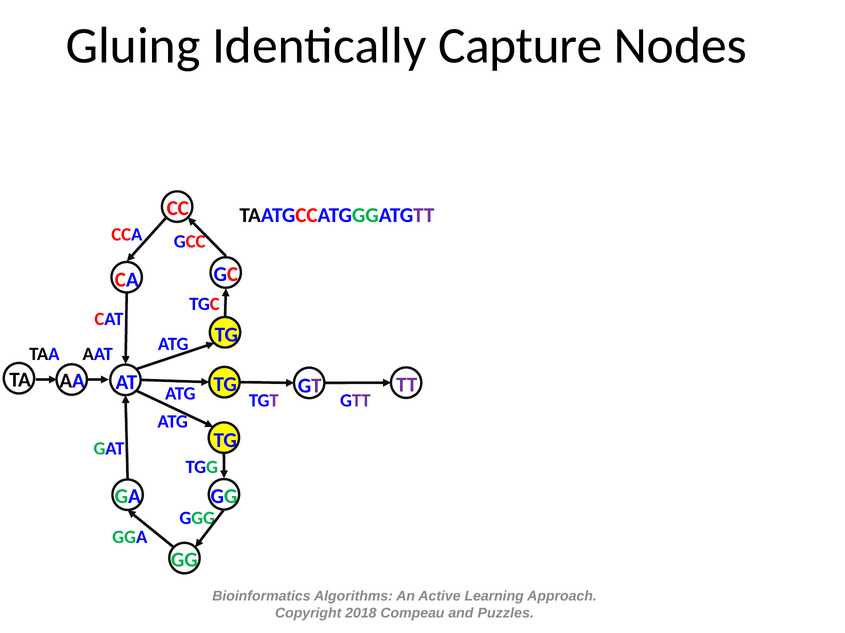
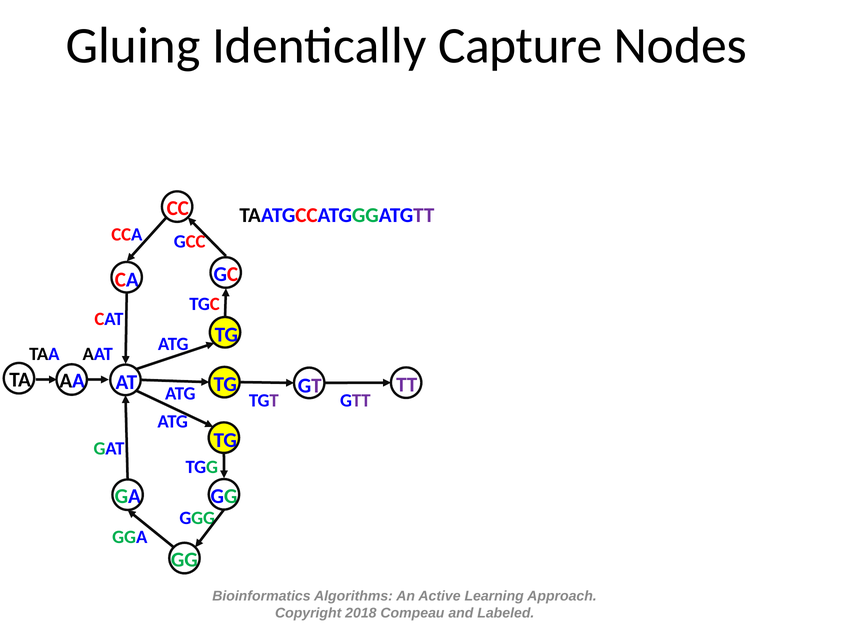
Puzzles: Puzzles -> Labeled
